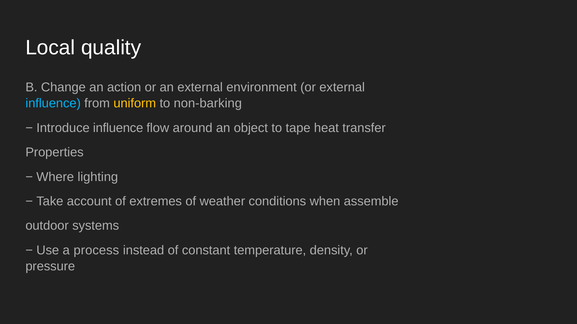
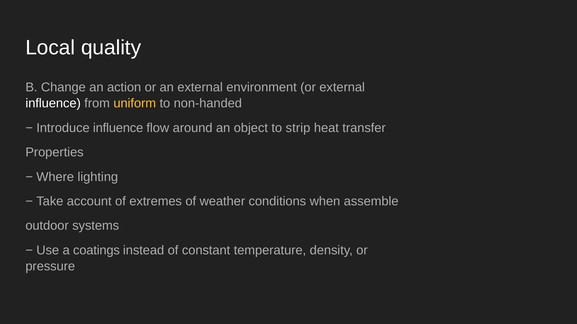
influence at (53, 103) colour: light blue -> white
non-barking: non-barking -> non-handed
tape: tape -> strip
process: process -> coatings
